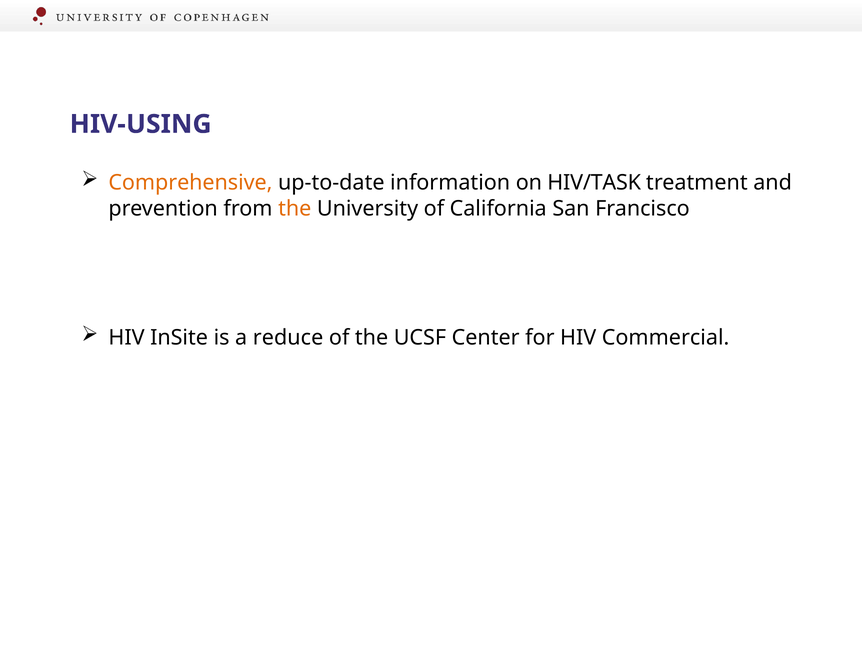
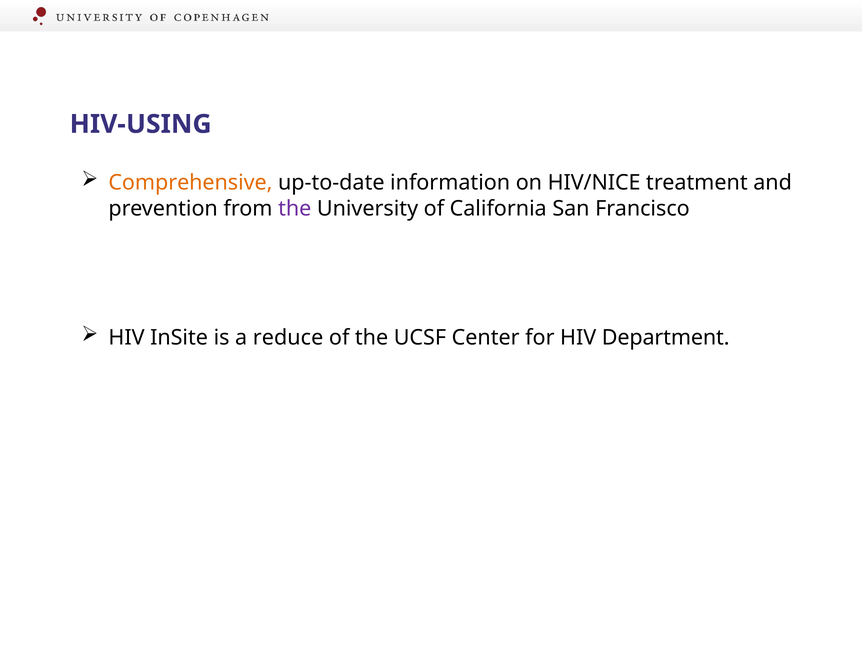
HIV/TASK: HIV/TASK -> HIV/NICE
the at (295, 209) colour: orange -> purple
Commercial: Commercial -> Department
